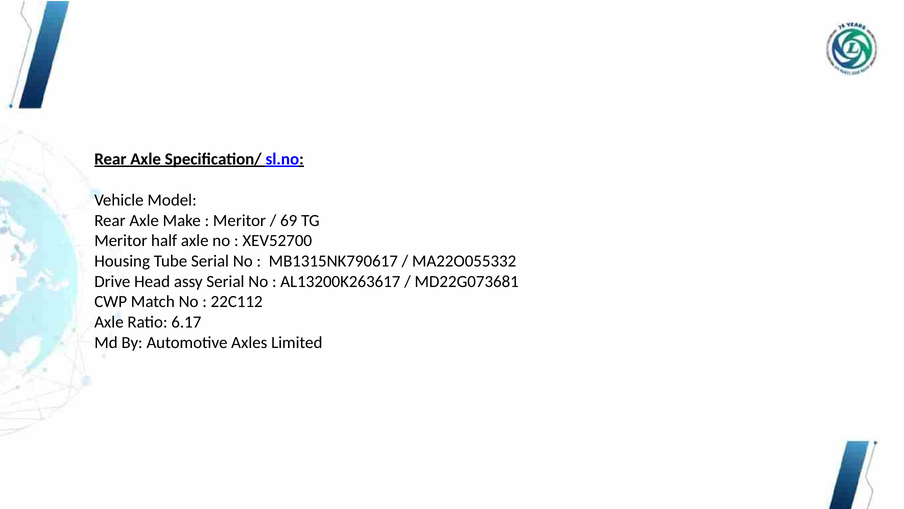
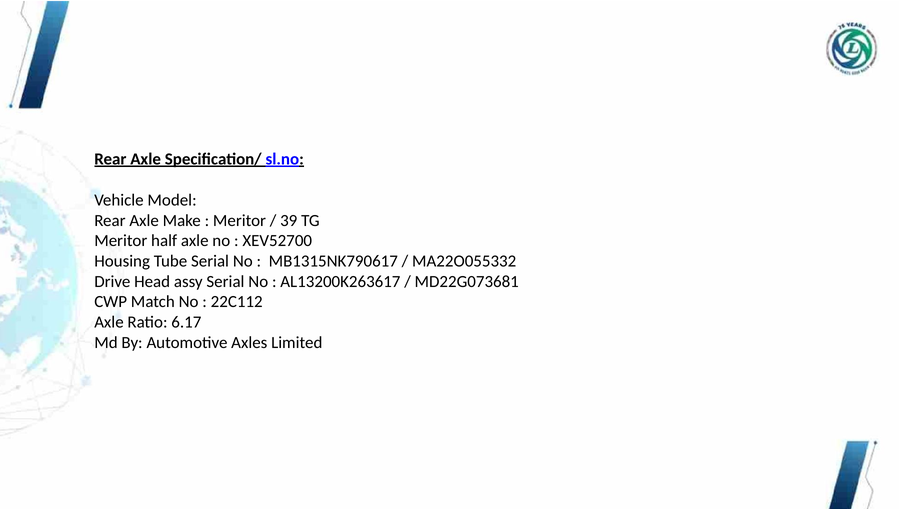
69: 69 -> 39
